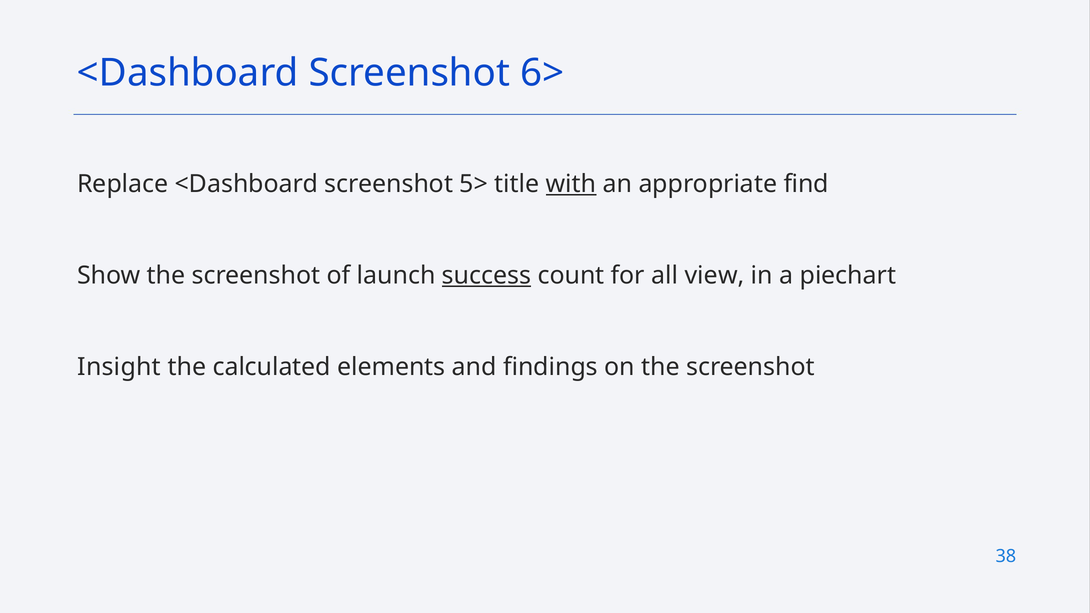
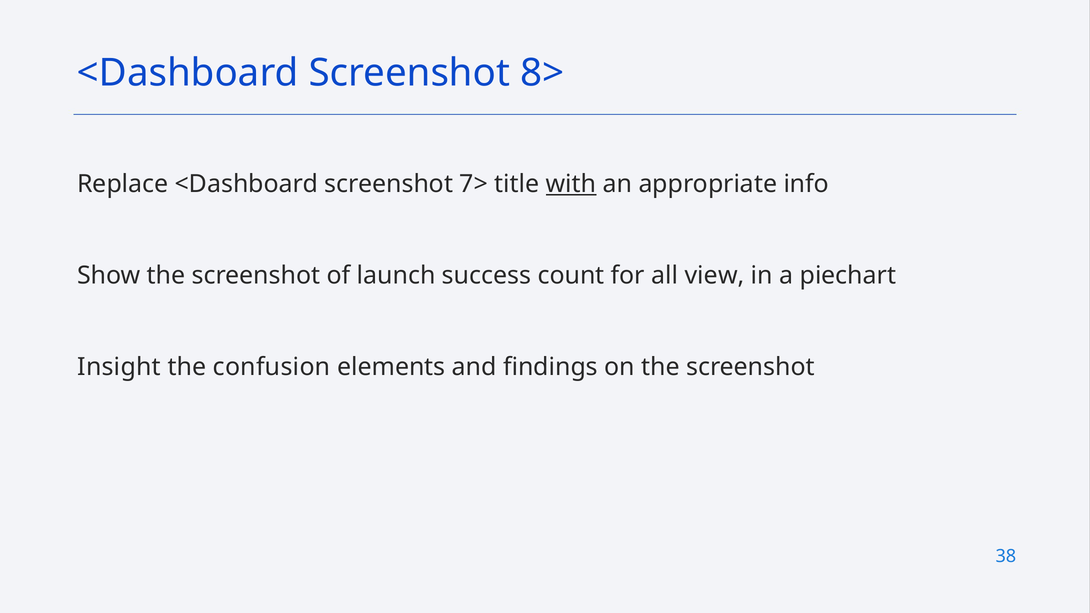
6>: 6> -> 8>
5>: 5> -> 7>
find: find -> info
success underline: present -> none
calculated: calculated -> confusion
